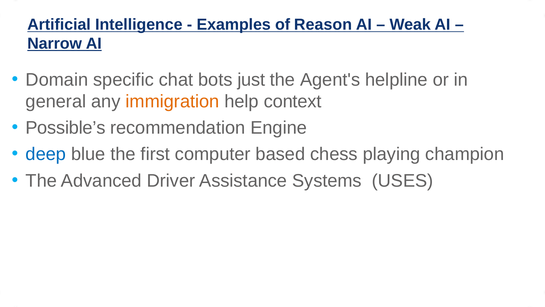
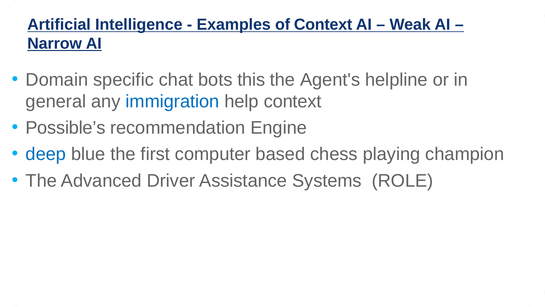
of Reason: Reason -> Context
just: just -> this
immigration colour: orange -> blue
USES: USES -> ROLE
